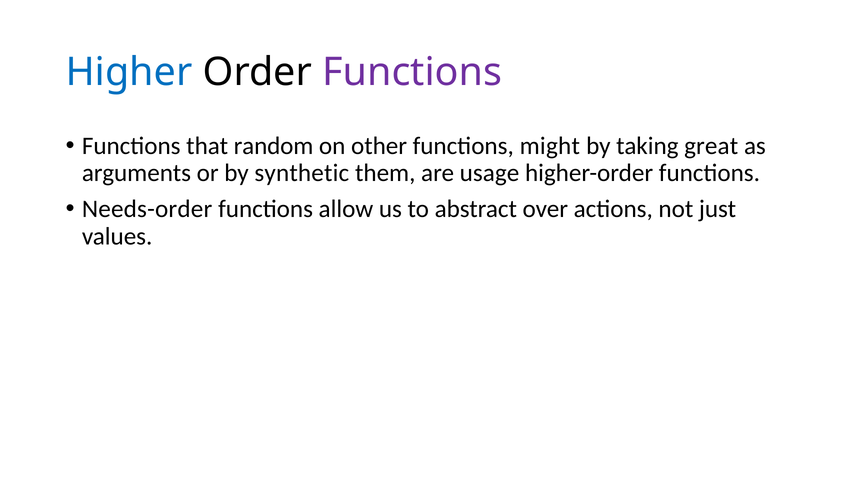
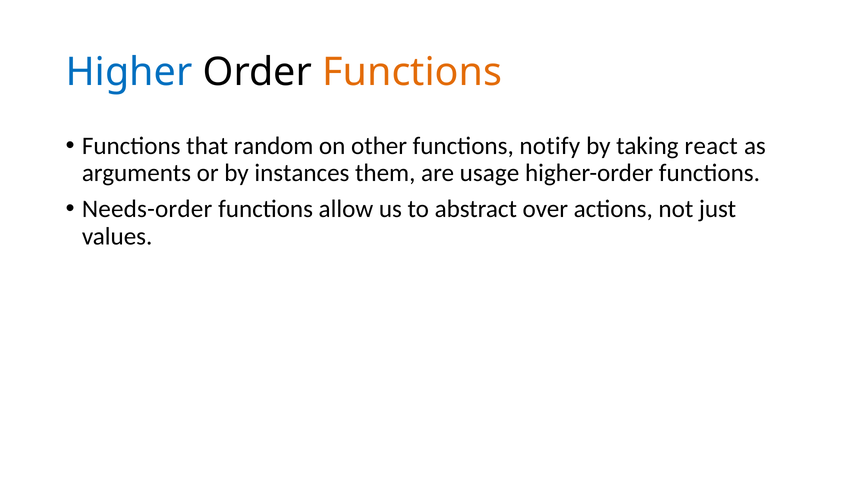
Functions at (412, 72) colour: purple -> orange
might: might -> notify
great: great -> react
synthetic: synthetic -> instances
